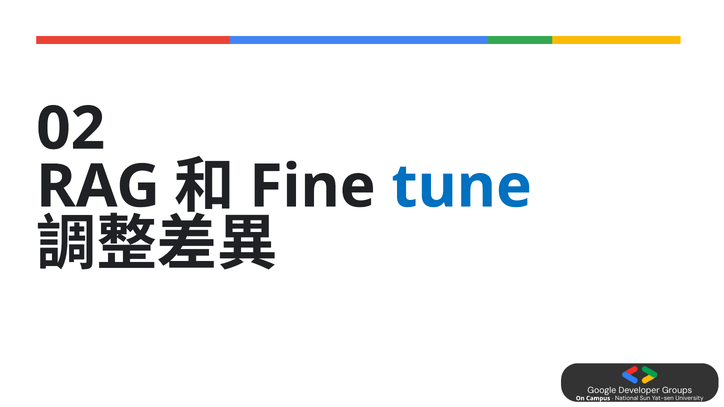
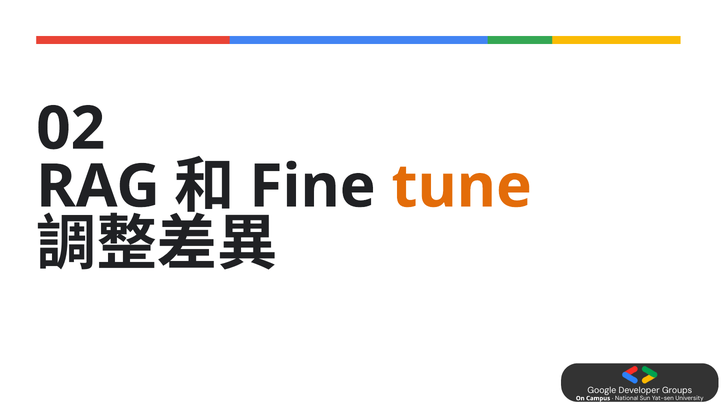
tune colour: blue -> orange
